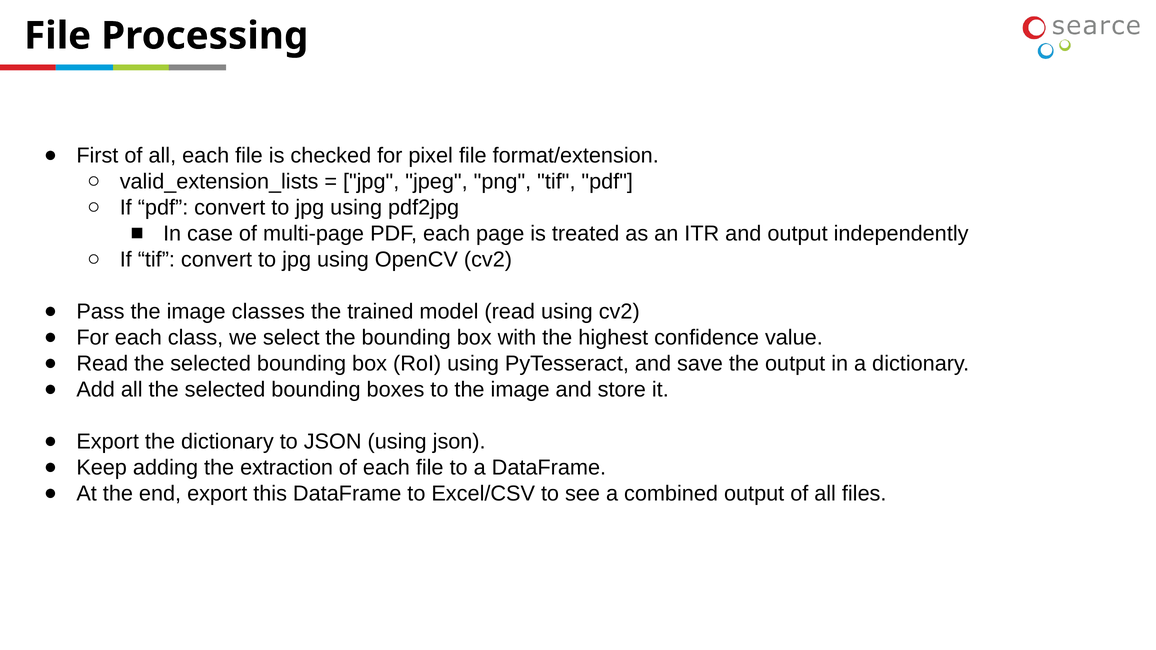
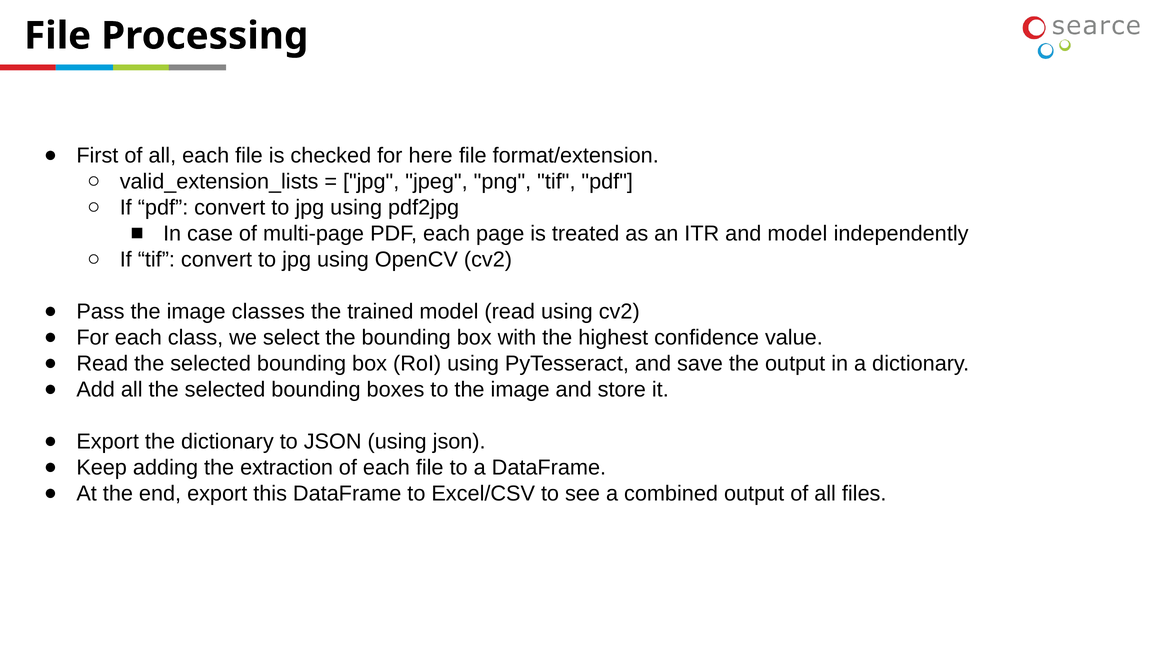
pixel: pixel -> here
and output: output -> model
